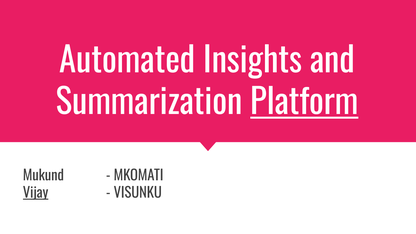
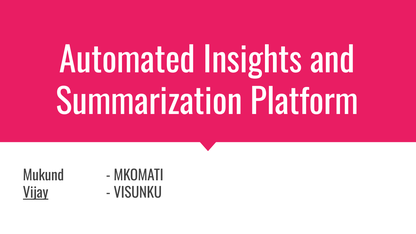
Platform underline: present -> none
